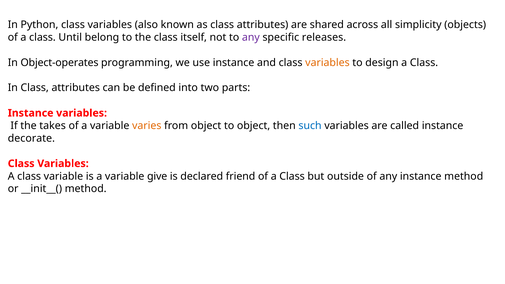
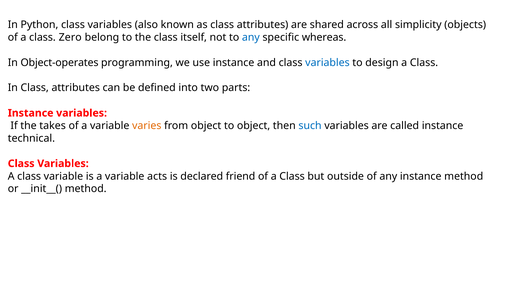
Until: Until -> Zero
any at (251, 37) colour: purple -> blue
releases: releases -> whereas
variables at (327, 63) colour: orange -> blue
decorate: decorate -> technical
give: give -> acts
